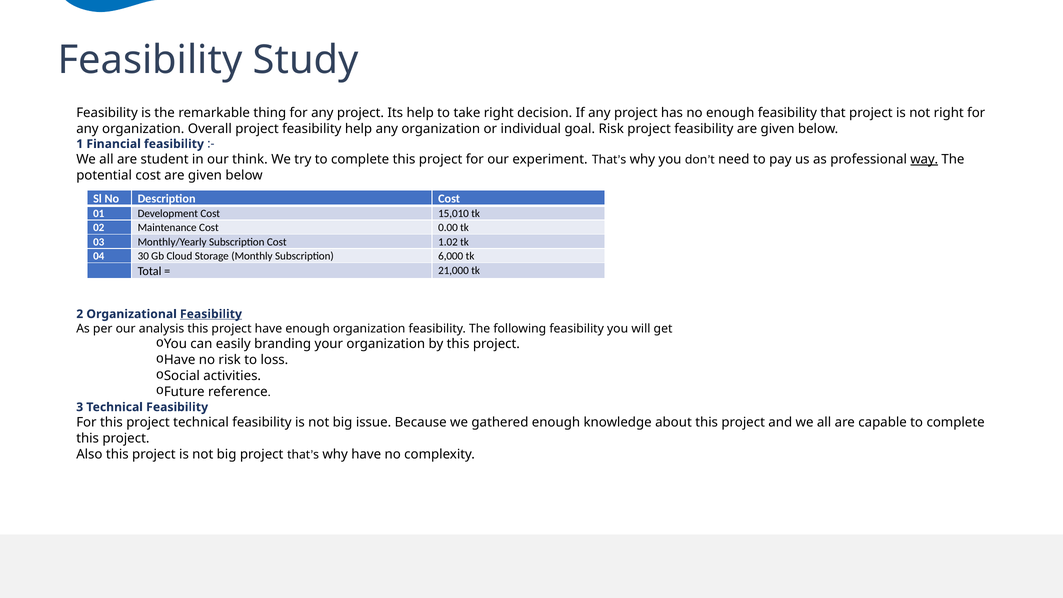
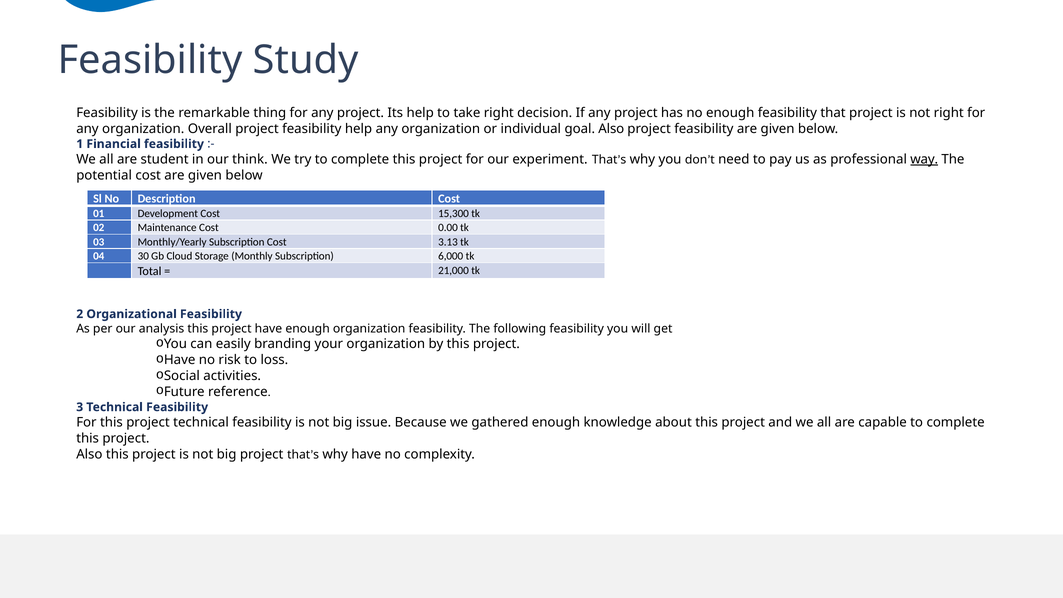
goal Risk: Risk -> Also
15,010: 15,010 -> 15,300
1.02: 1.02 -> 3.13
Feasibility at (211, 314) underline: present -> none
